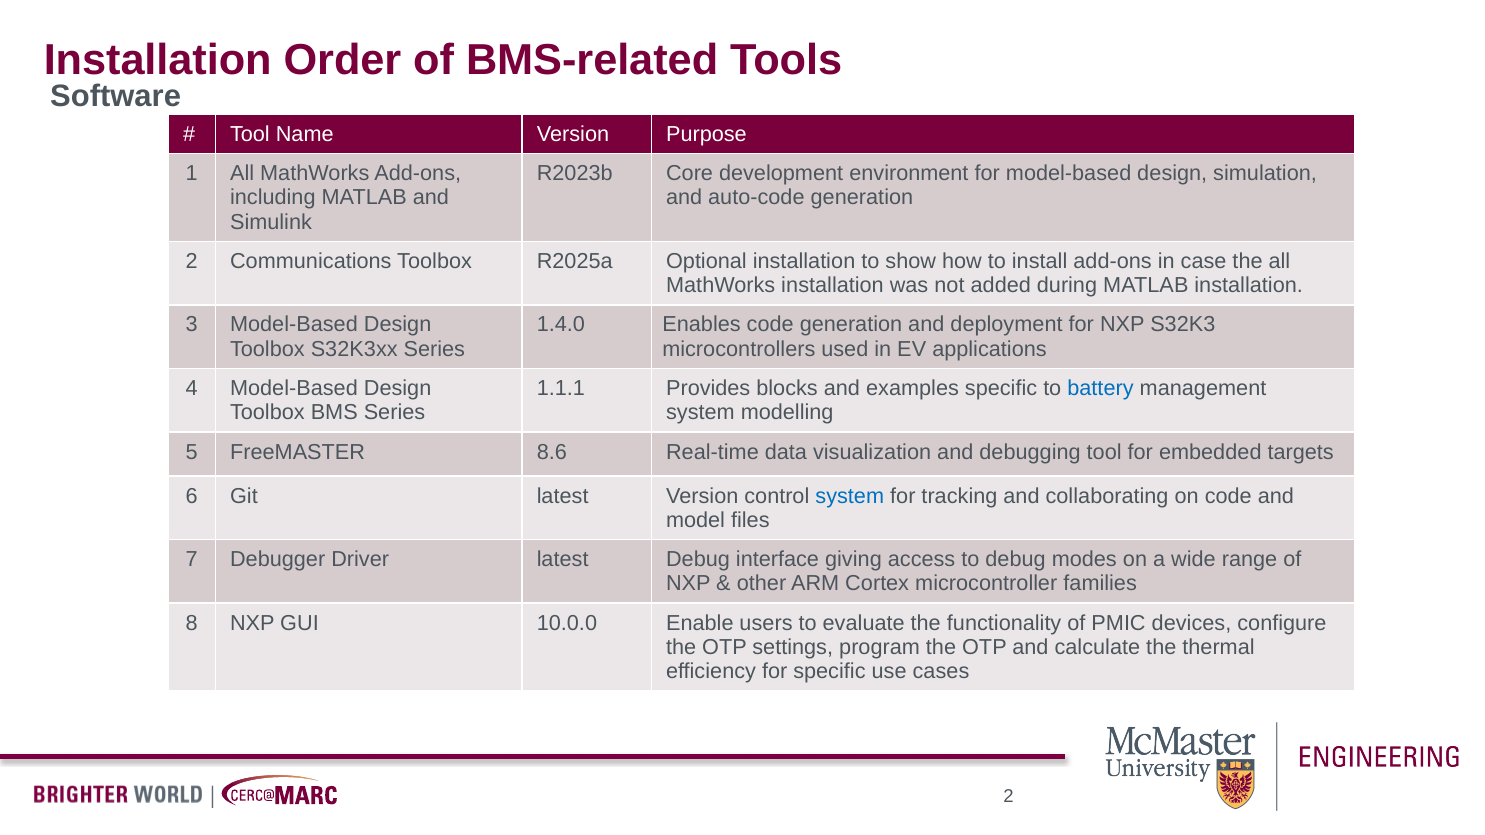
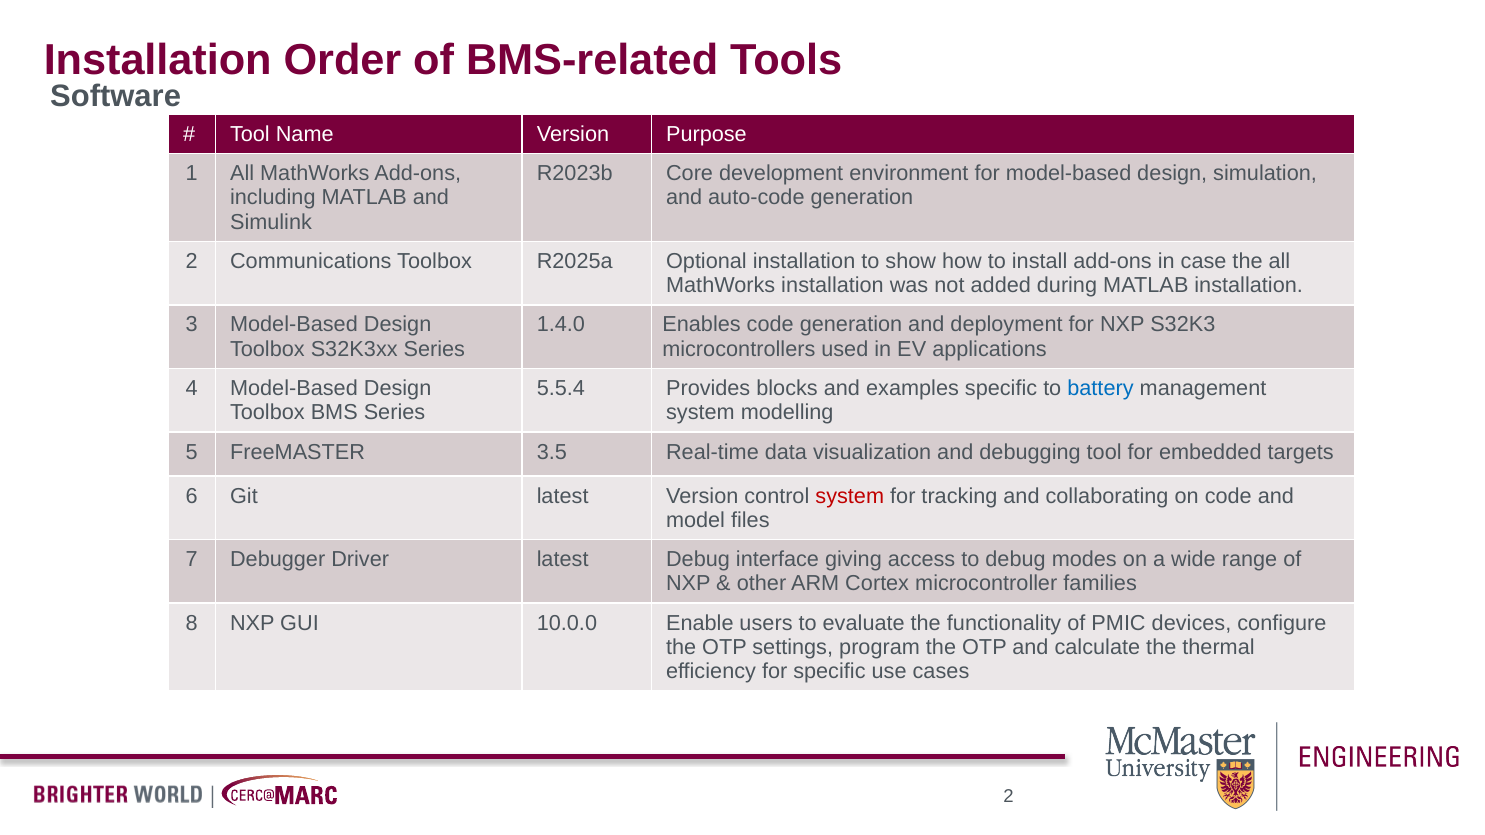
1.1.1: 1.1.1 -> 5.5.4
8.6: 8.6 -> 3.5
system at (850, 496) colour: blue -> red
